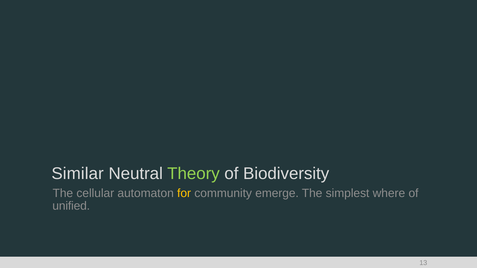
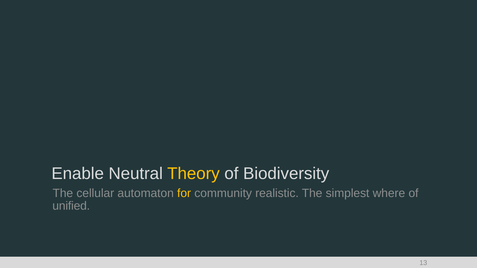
Similar: Similar -> Enable
Theory colour: light green -> yellow
emerge: emerge -> realistic
